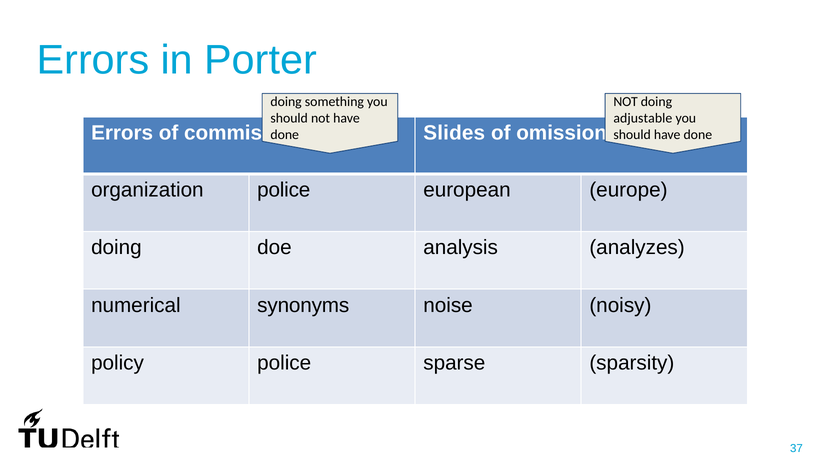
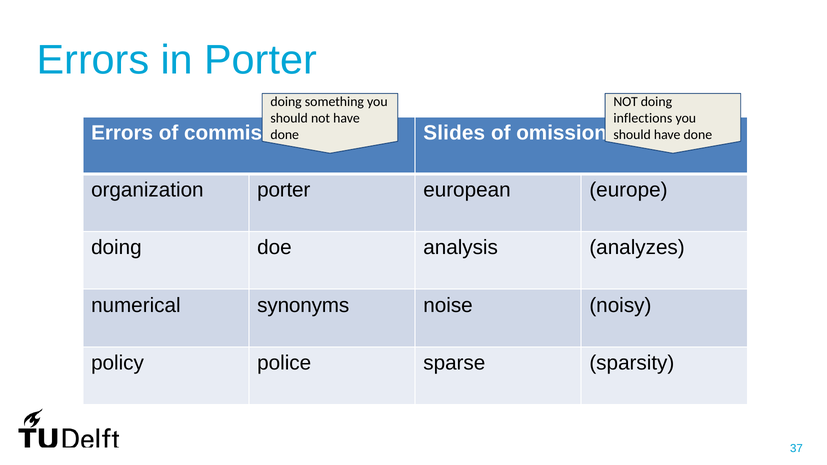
adjustable: adjustable -> inflections
organization police: police -> porter
